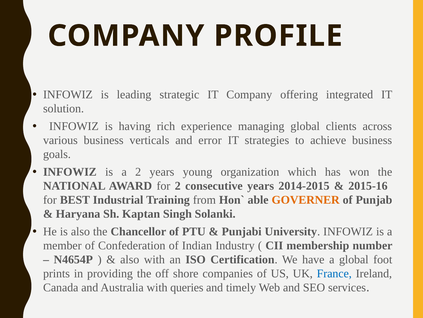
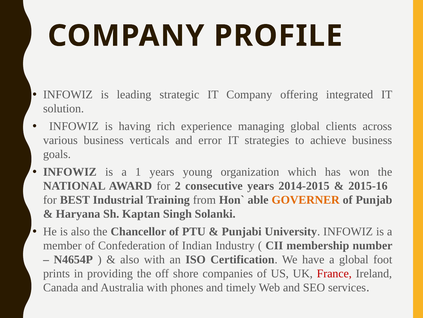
a 2: 2 -> 1
France colour: blue -> red
queries: queries -> phones
